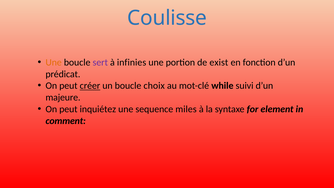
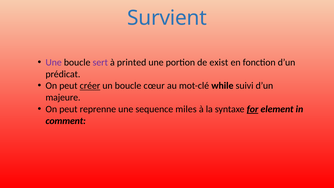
Coulisse: Coulisse -> Survient
Une at (54, 62) colour: orange -> purple
infinies: infinies -> printed
choix: choix -> cœur
inquiétez: inquiétez -> reprenne
for underline: none -> present
